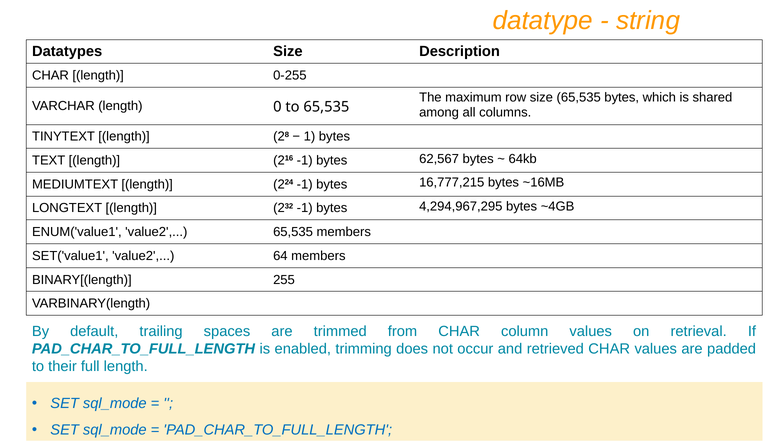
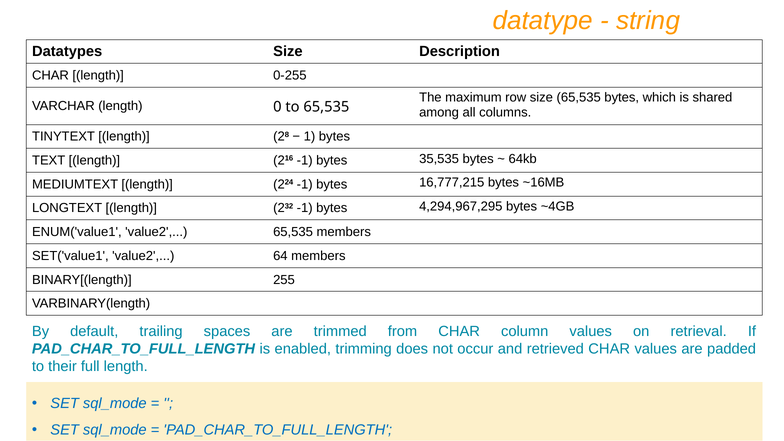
62,567: 62,567 -> 35,535
